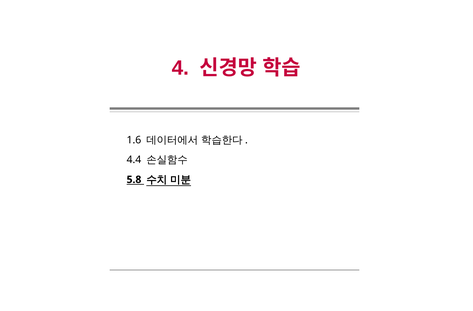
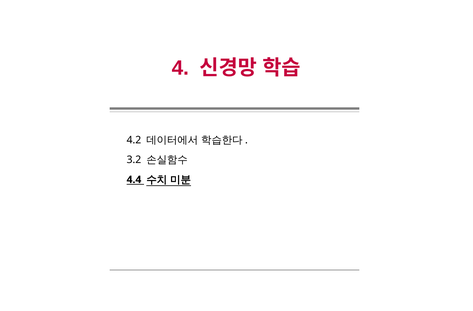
1.6: 1.6 -> 4.2
4.4: 4.4 -> 3.2
5.8: 5.8 -> 4.4
